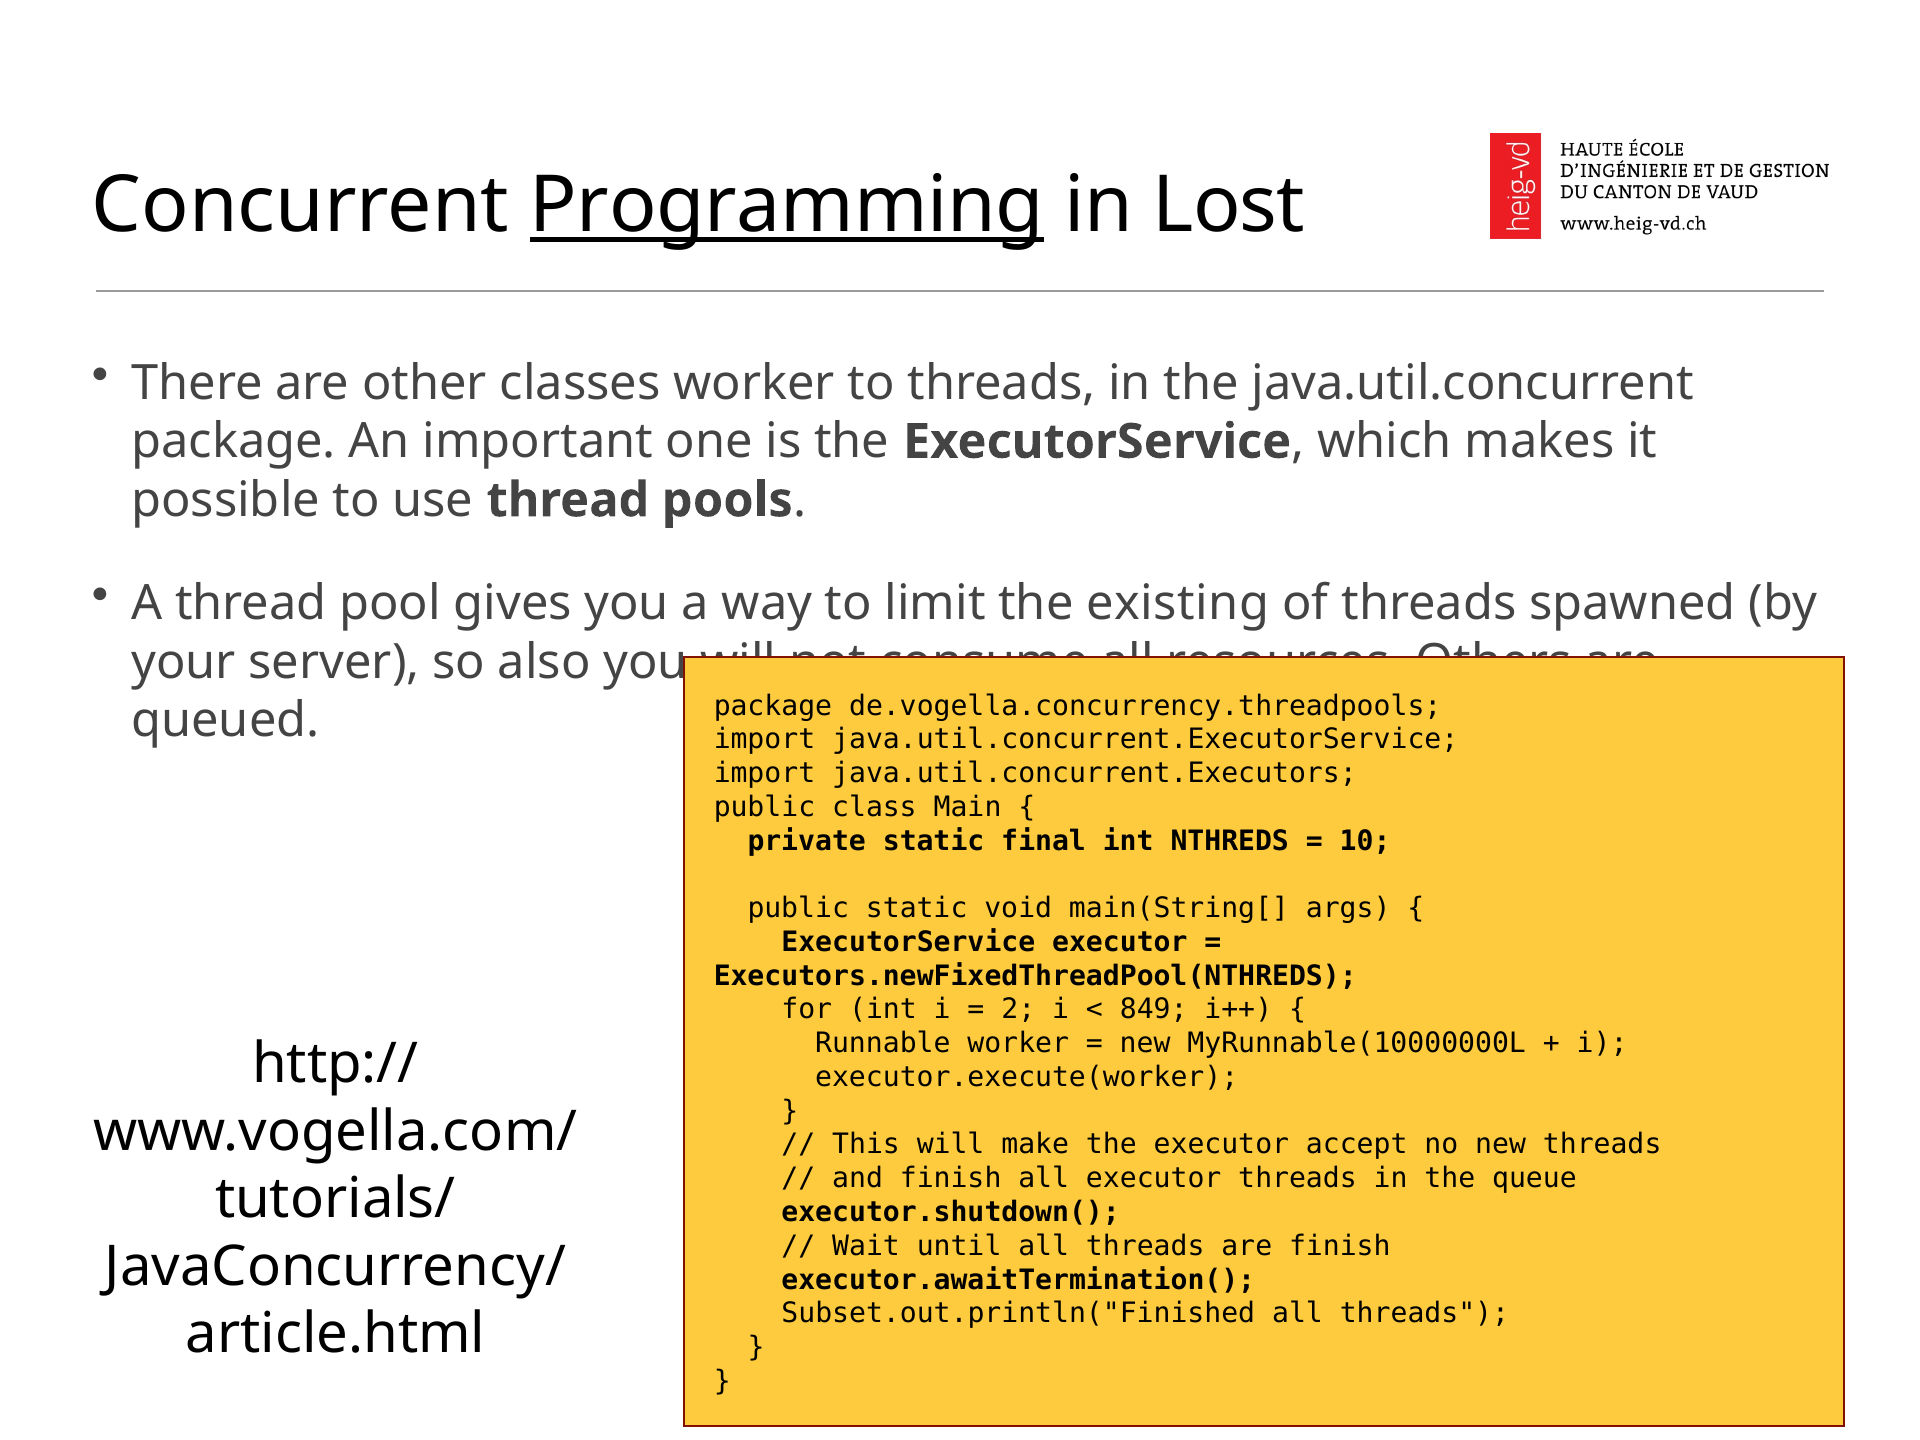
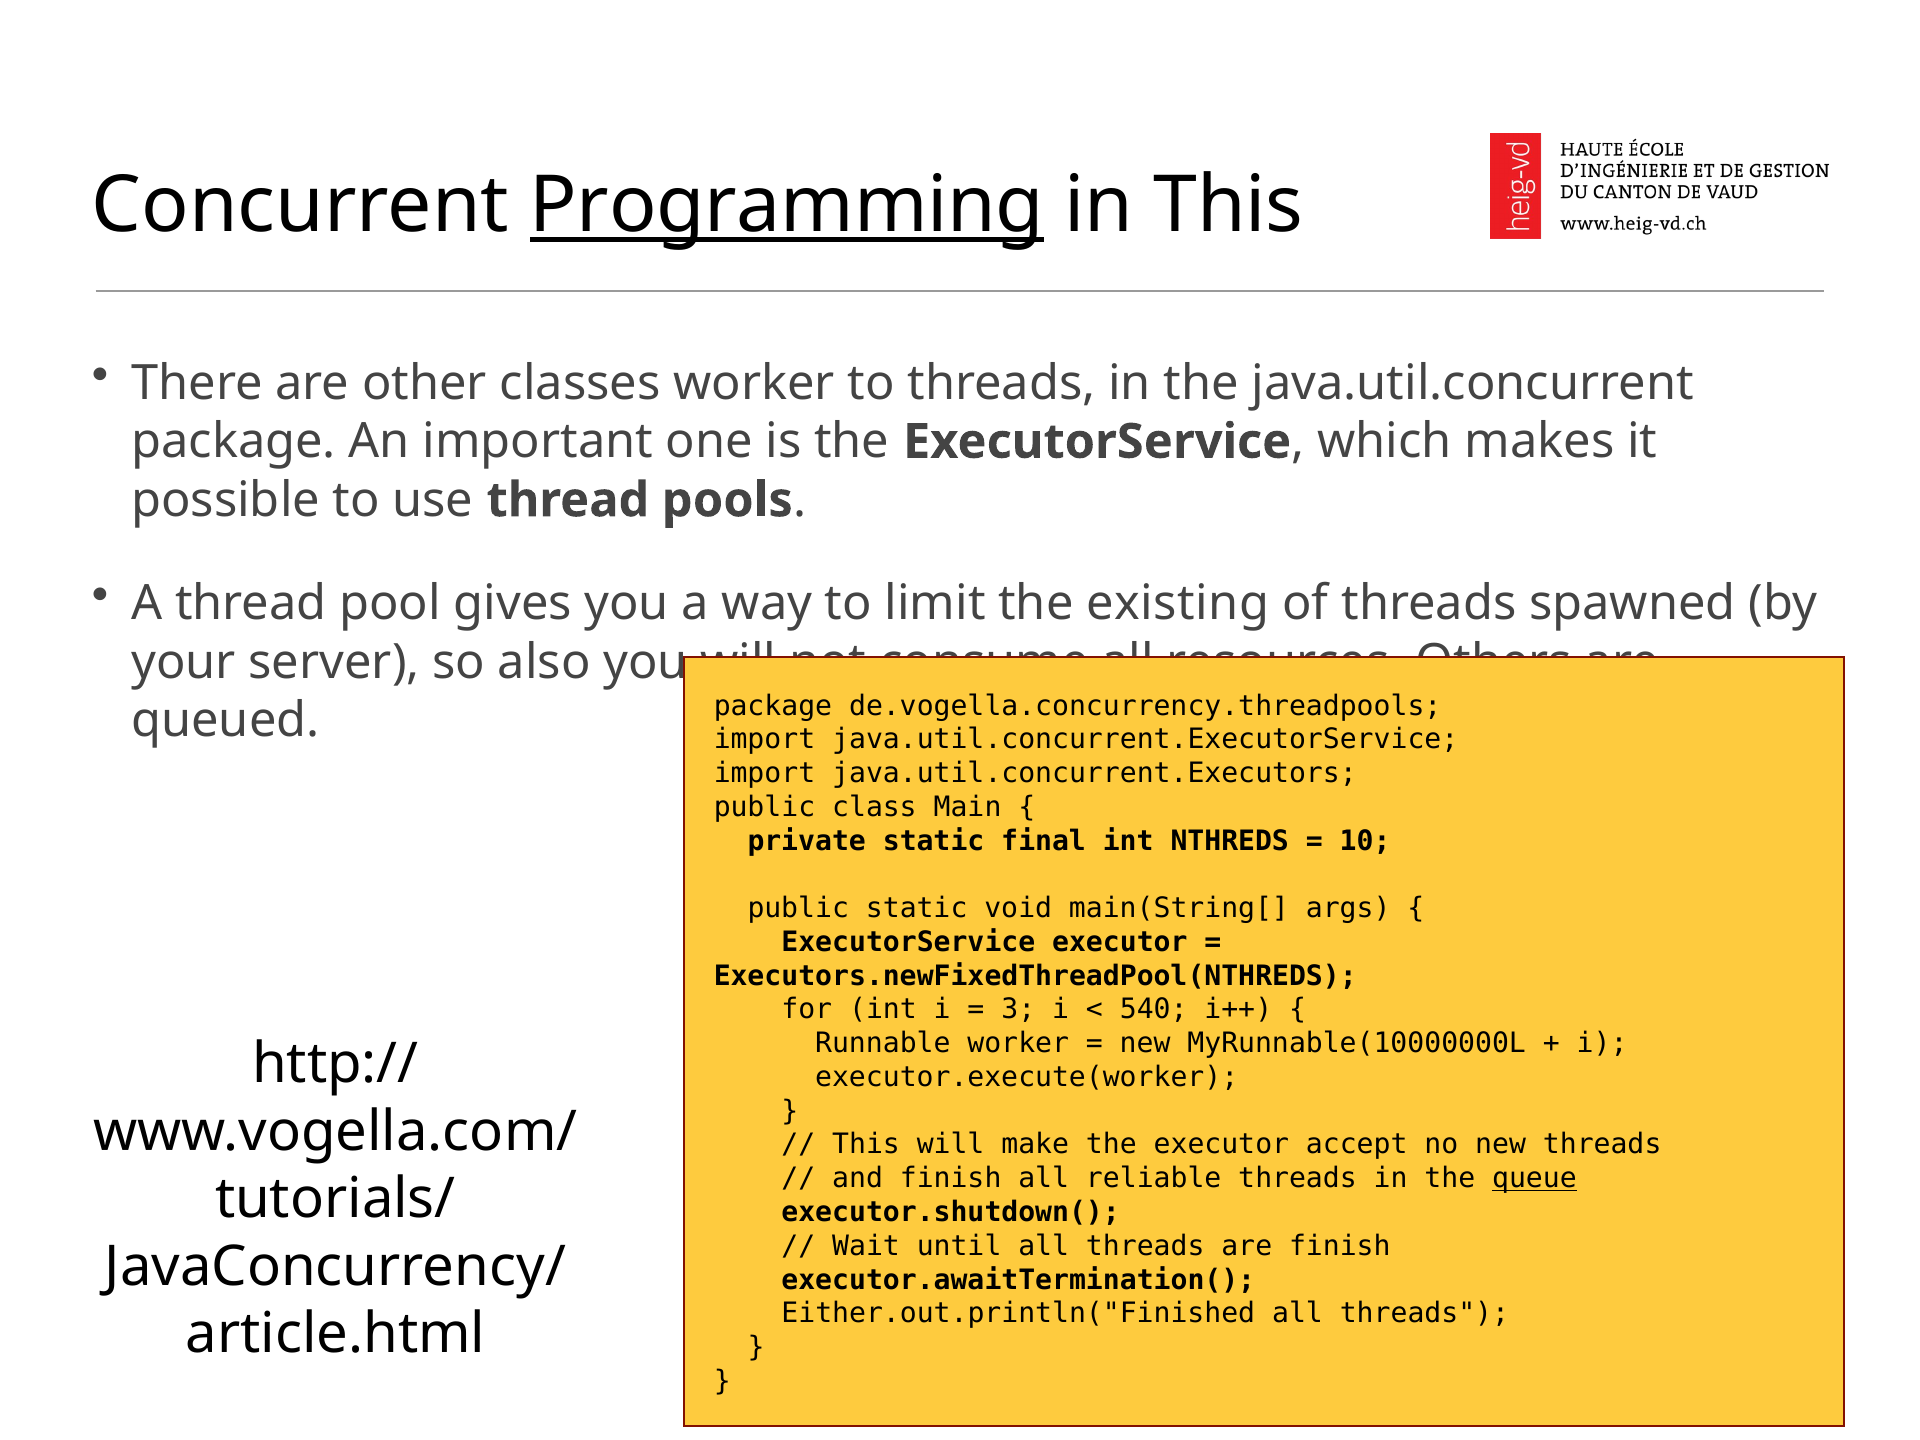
in Lost: Lost -> This
2: 2 -> 3
849: 849 -> 540
all executor: executor -> reliable
queue underline: none -> present
Subset.out.println("Finished: Subset.out.println("Finished -> Either.out.println("Finished
